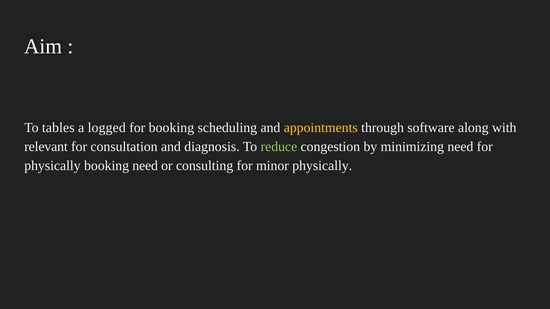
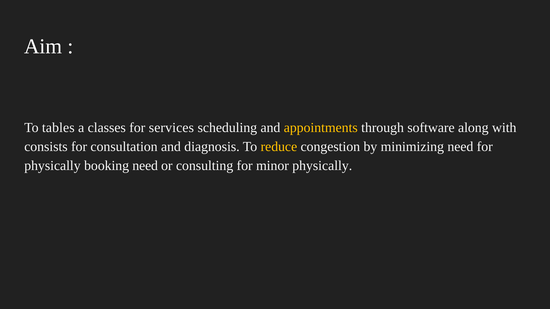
logged: logged -> classes
for booking: booking -> services
relevant: relevant -> consists
reduce colour: light green -> yellow
